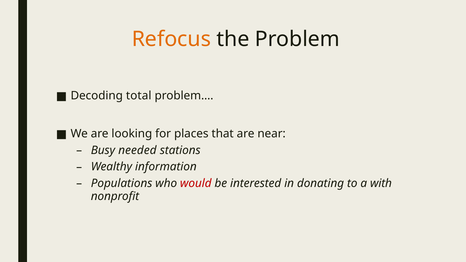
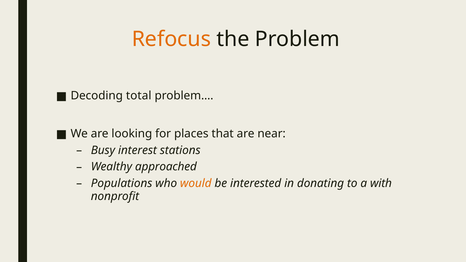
needed: needed -> interest
information: information -> approached
would colour: red -> orange
